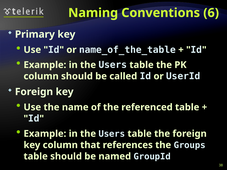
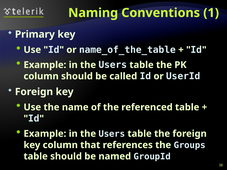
6: 6 -> 1
